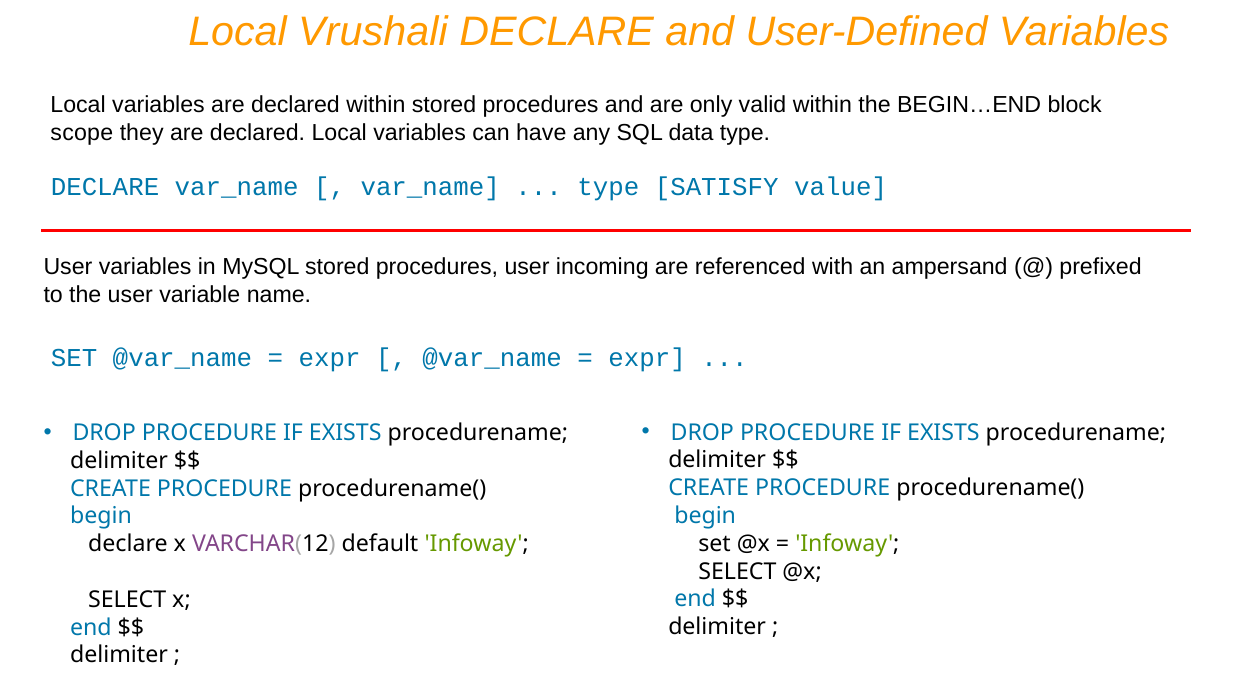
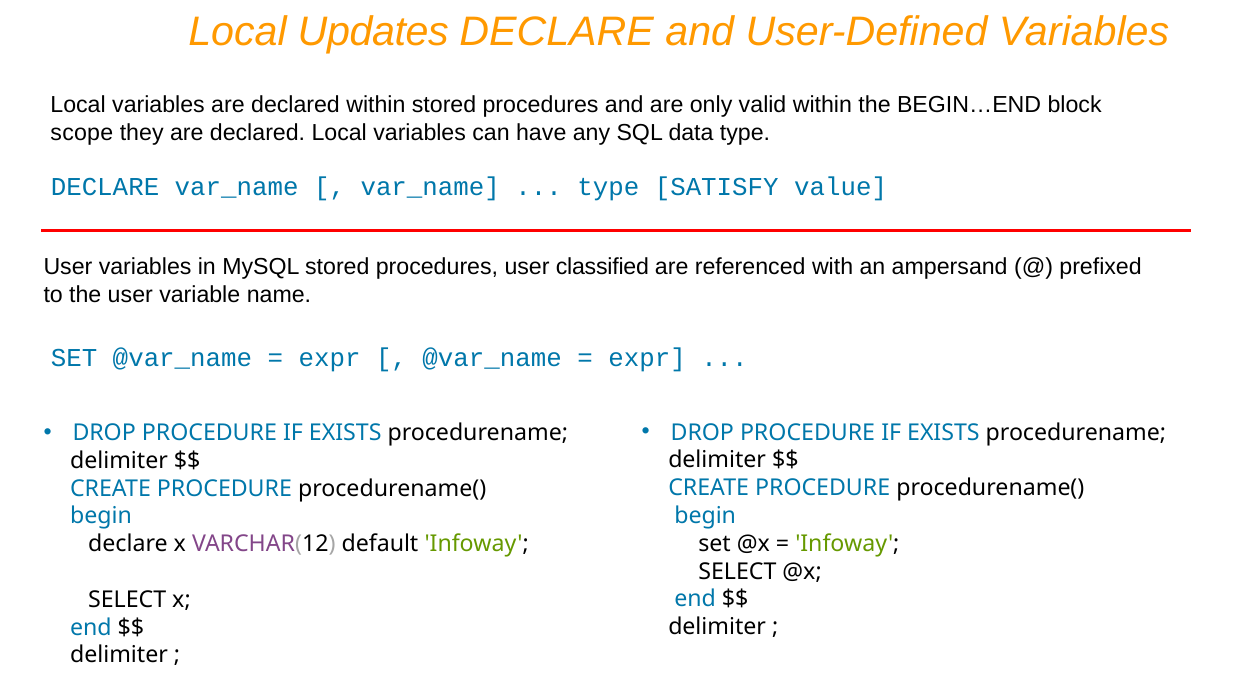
Vrushali: Vrushali -> Updates
incoming: incoming -> classified
